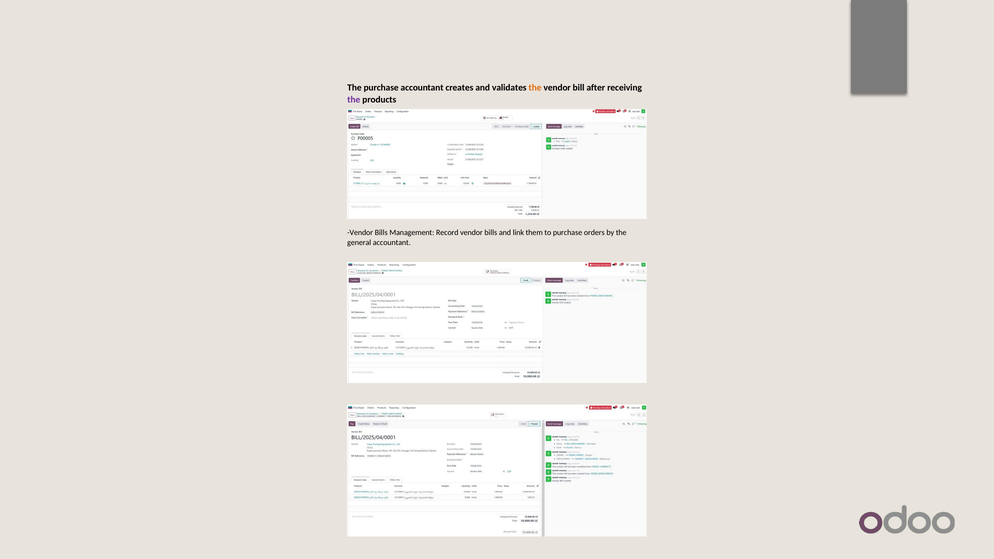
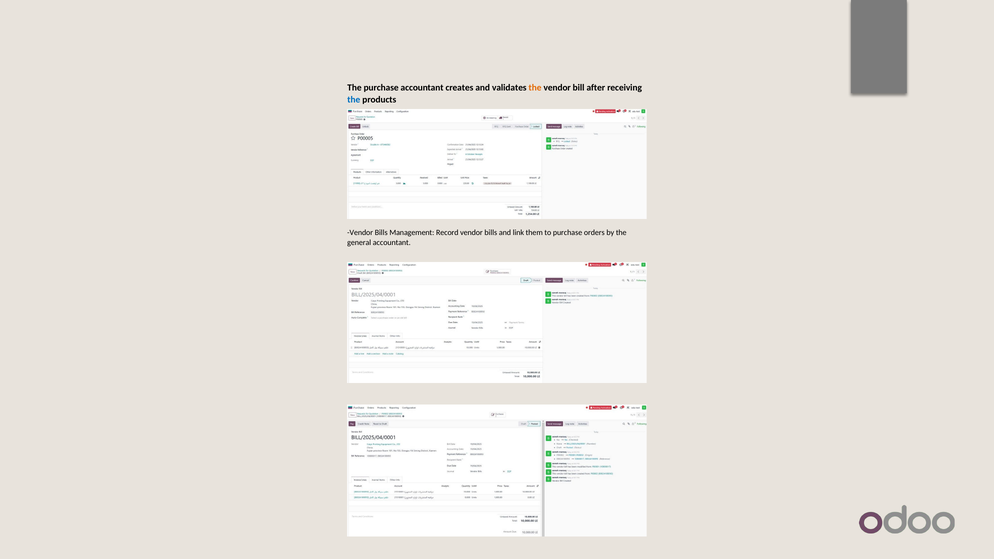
the at (354, 100) colour: purple -> blue
